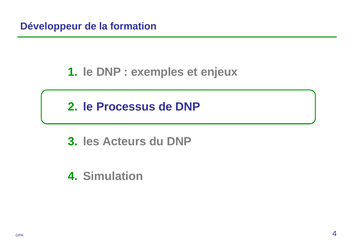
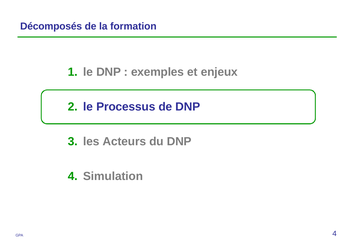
Développeur: Développeur -> Décomposés
